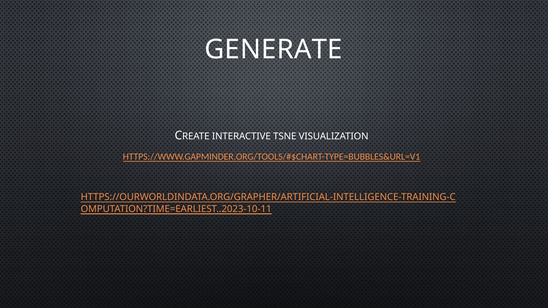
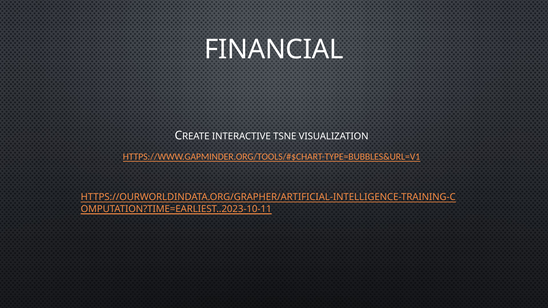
GENERATE: GENERATE -> FINANCIAL
